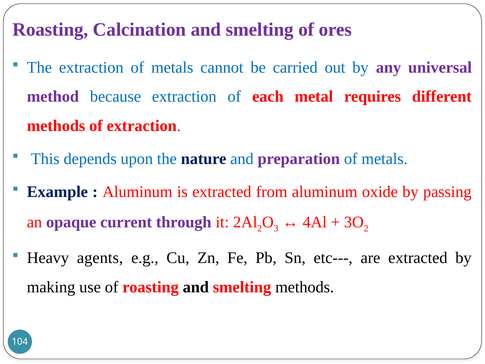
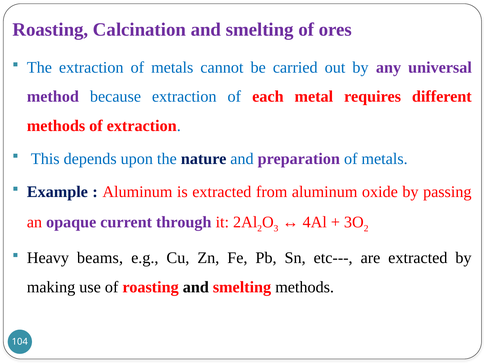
agents: agents -> beams
